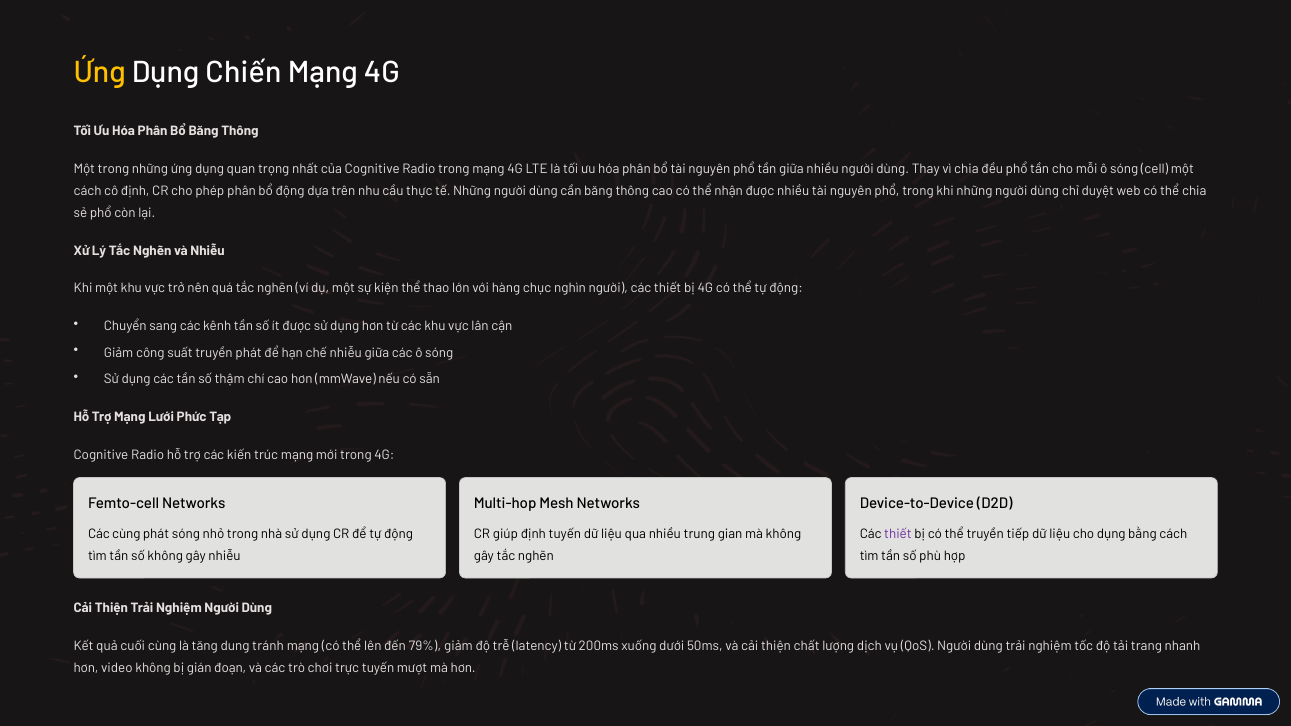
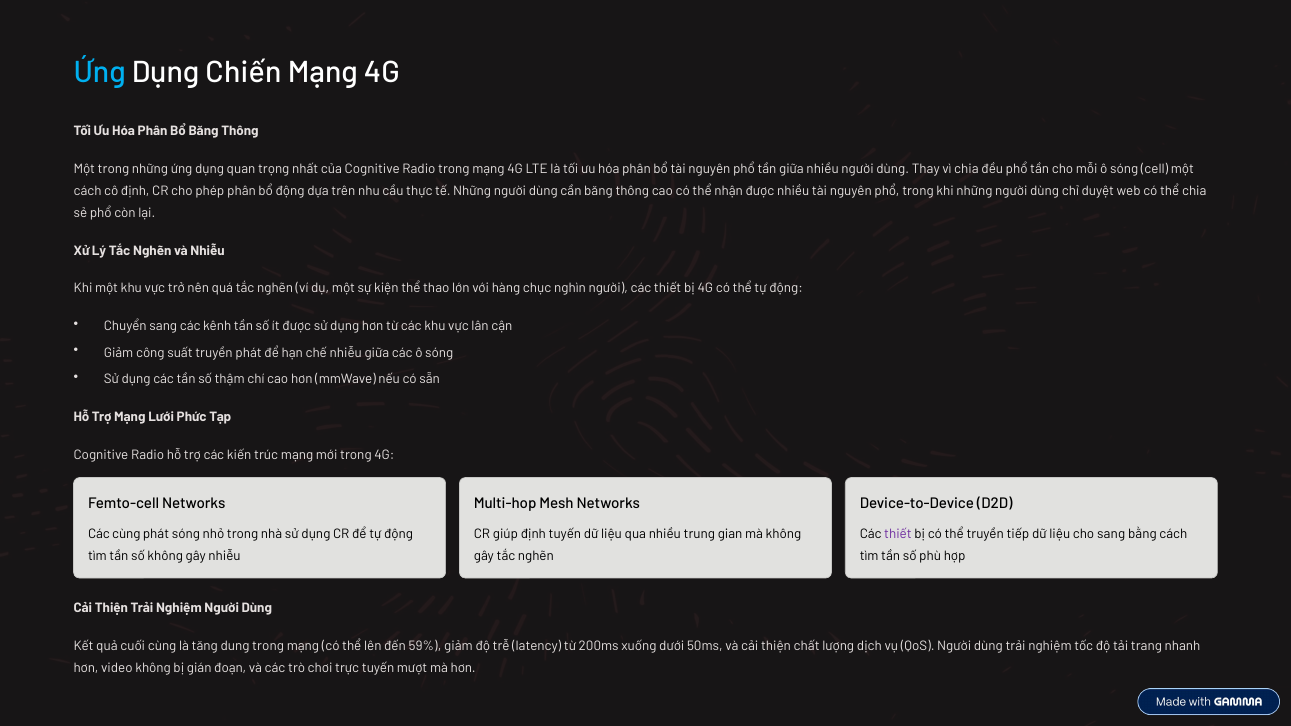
Ứng at (100, 73) colour: yellow -> light blue
cho dụng: dụng -> sang
dung tránh: tránh -> trong
79%: 79% -> 59%
